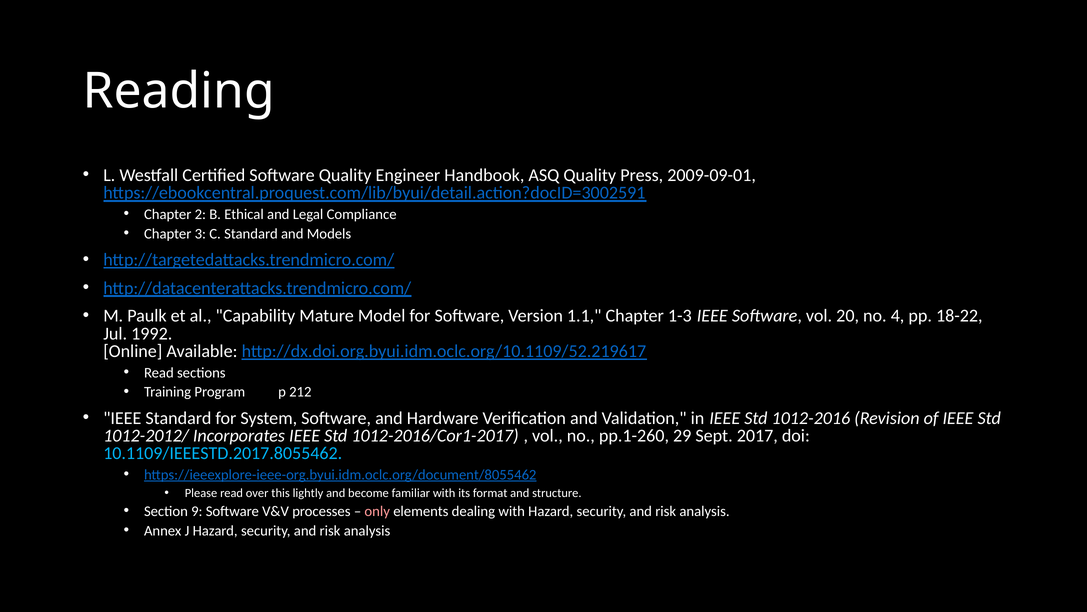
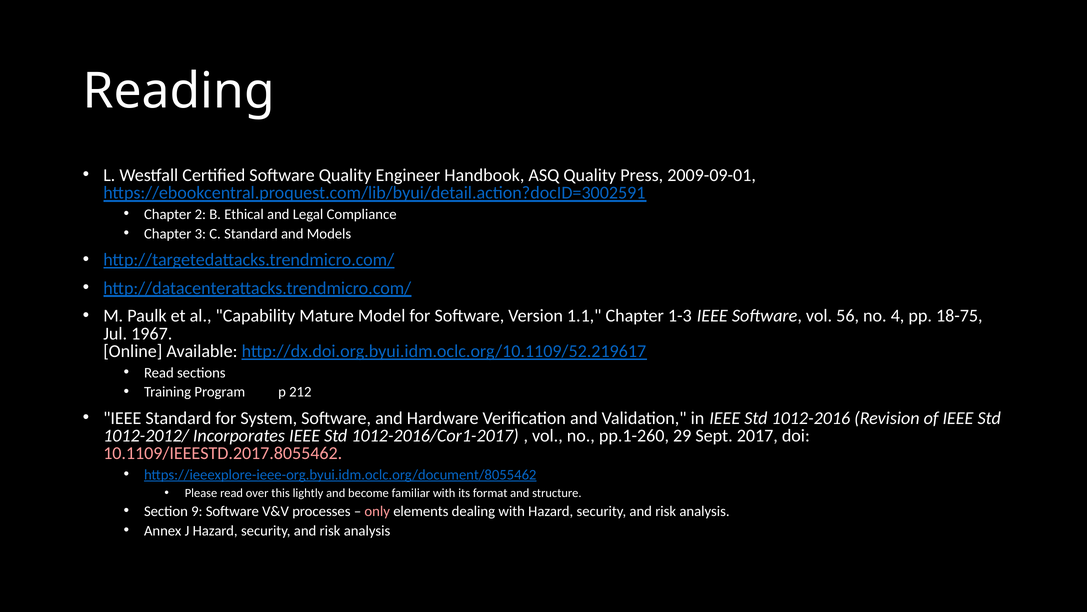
20: 20 -> 56
18-22: 18-22 -> 18-75
1992: 1992 -> 1967
10.1109/IEEESTD.2017.8055462 colour: light blue -> pink
